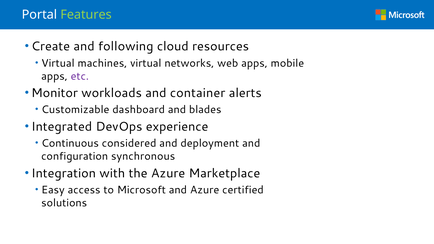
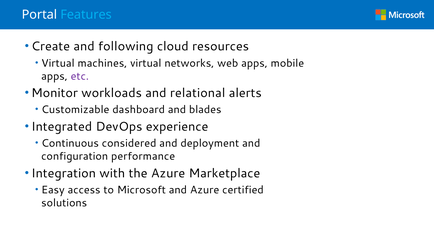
Features colour: light green -> light blue
container: container -> relational
synchronous: synchronous -> performance
